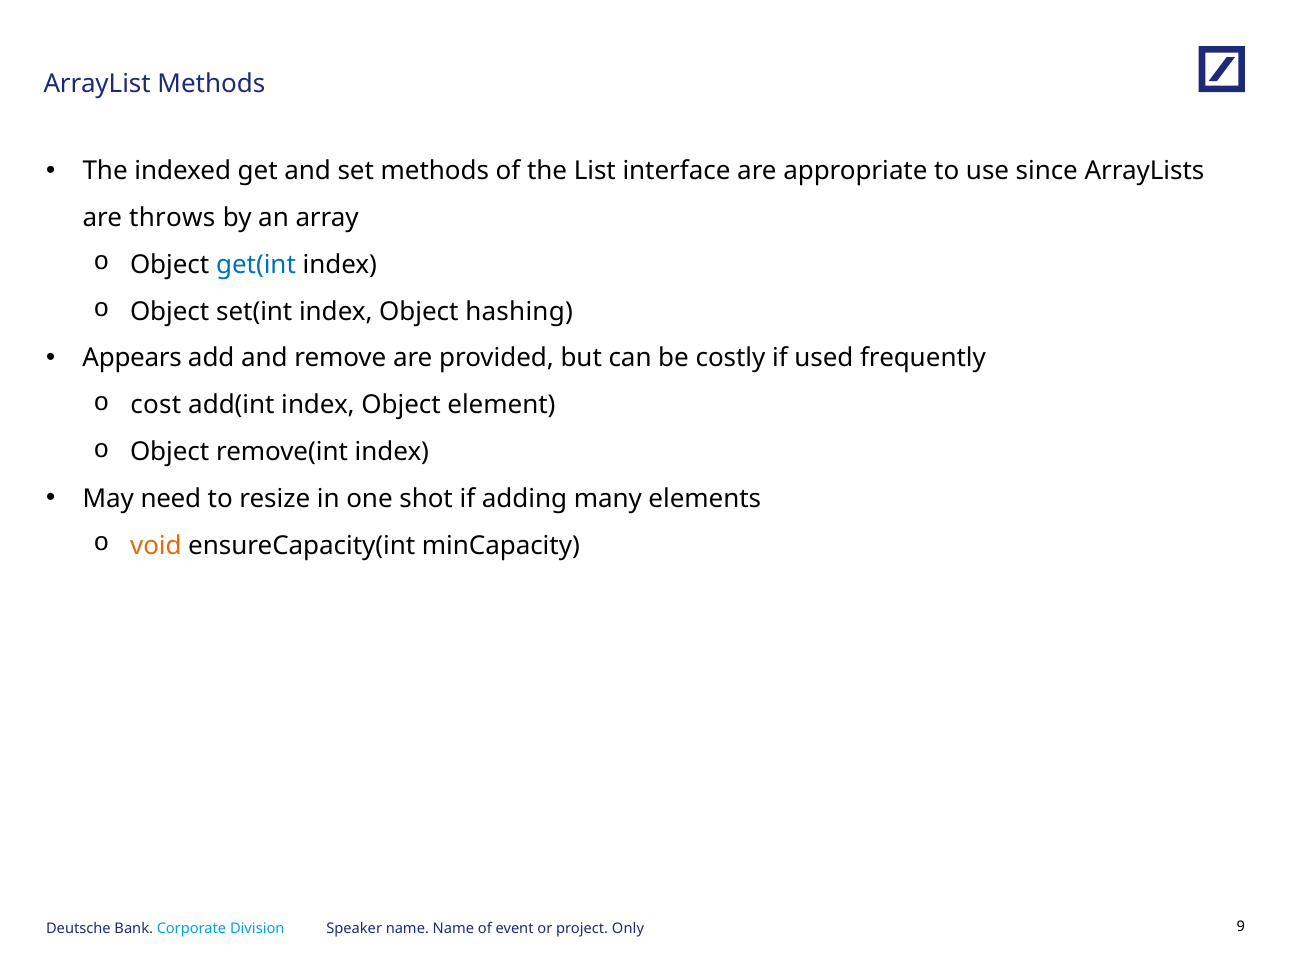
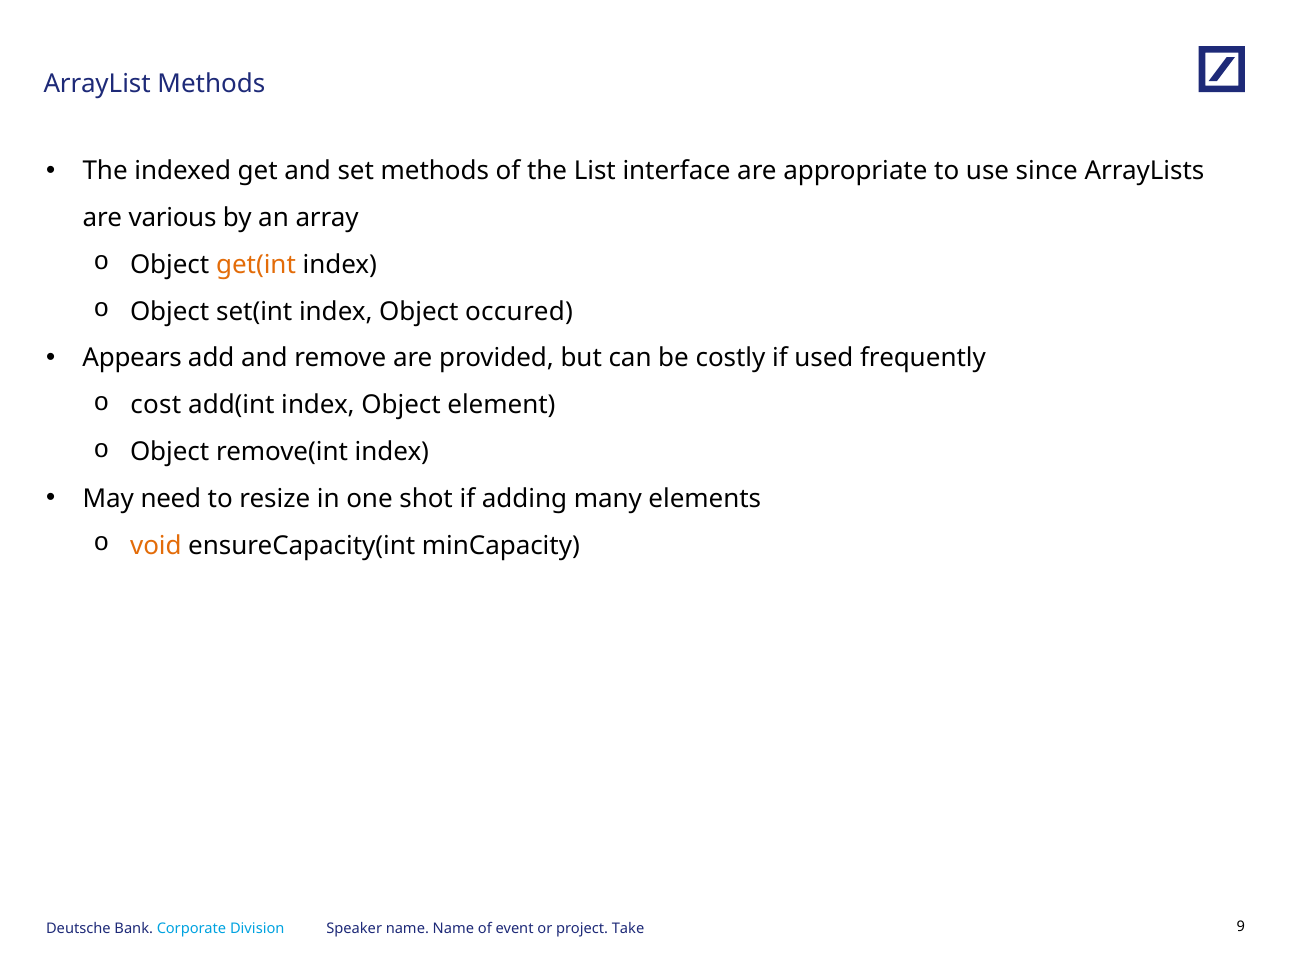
throws: throws -> various
get(int colour: blue -> orange
hashing: hashing -> occured
Only: Only -> Take
